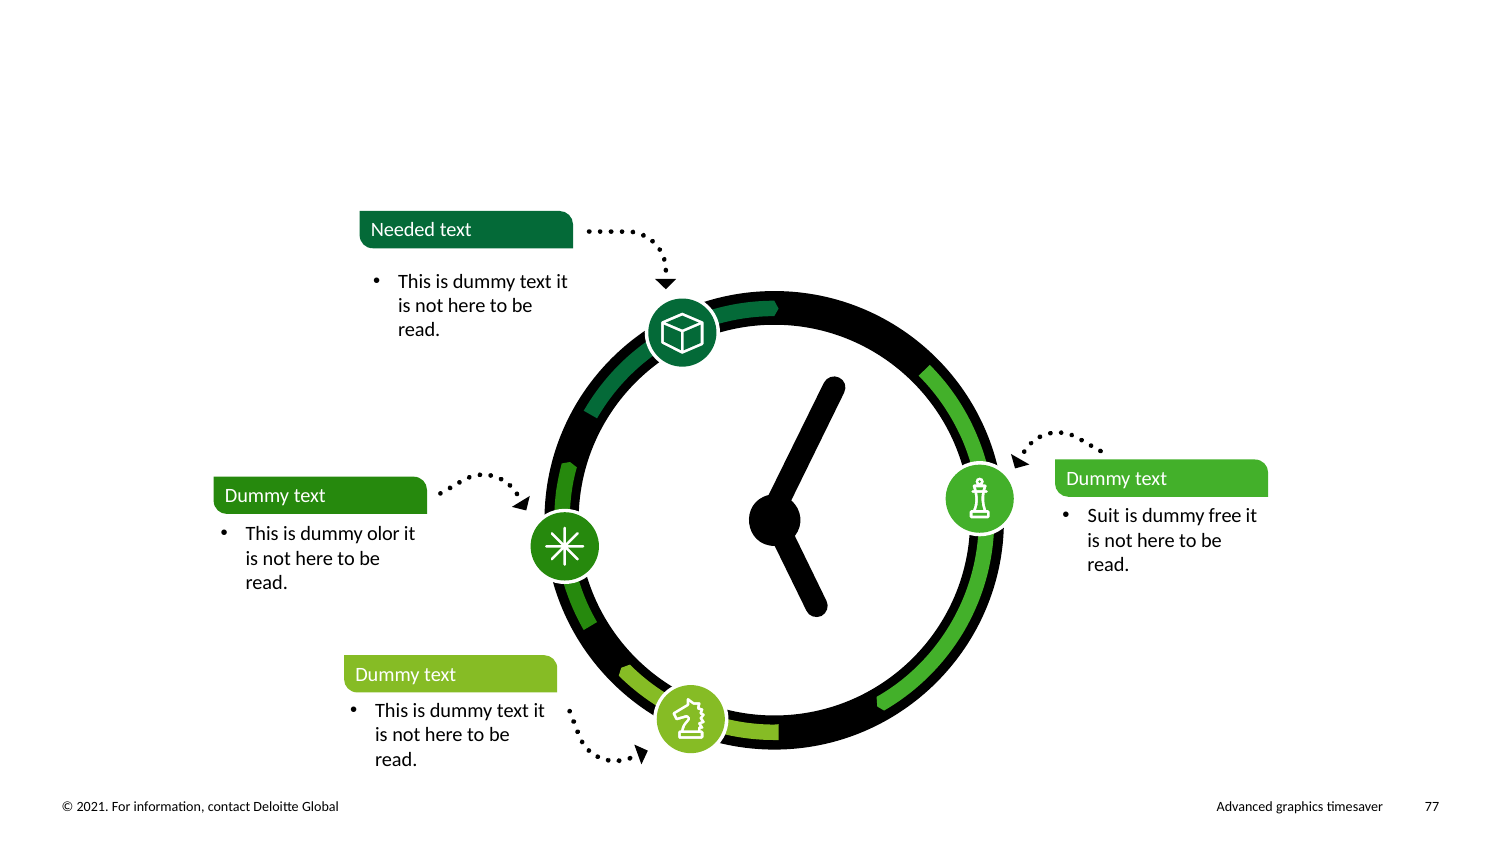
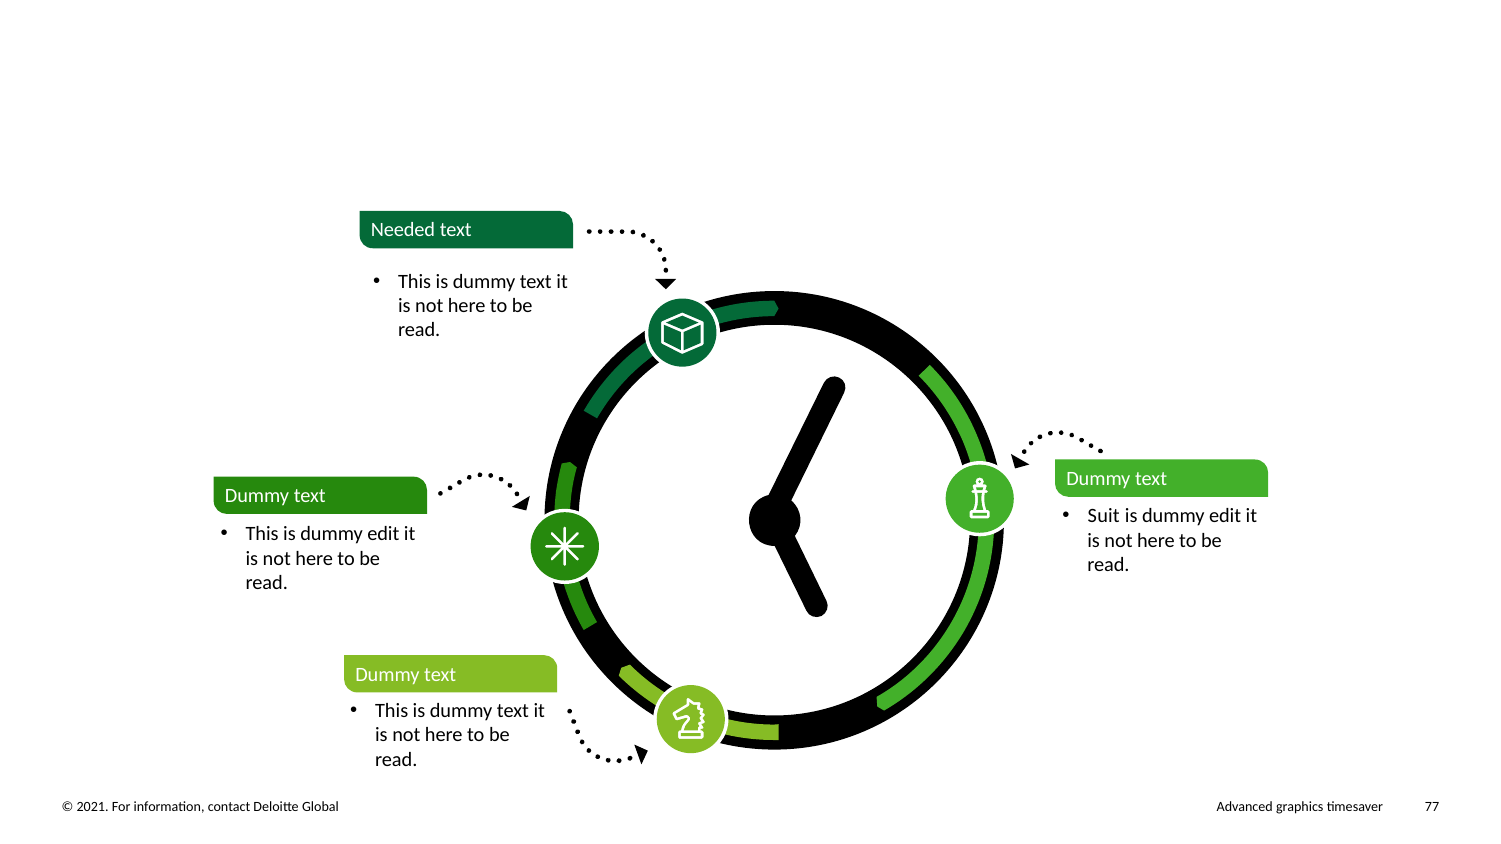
free at (1225, 516): free -> edit
This is dummy olor: olor -> edit
